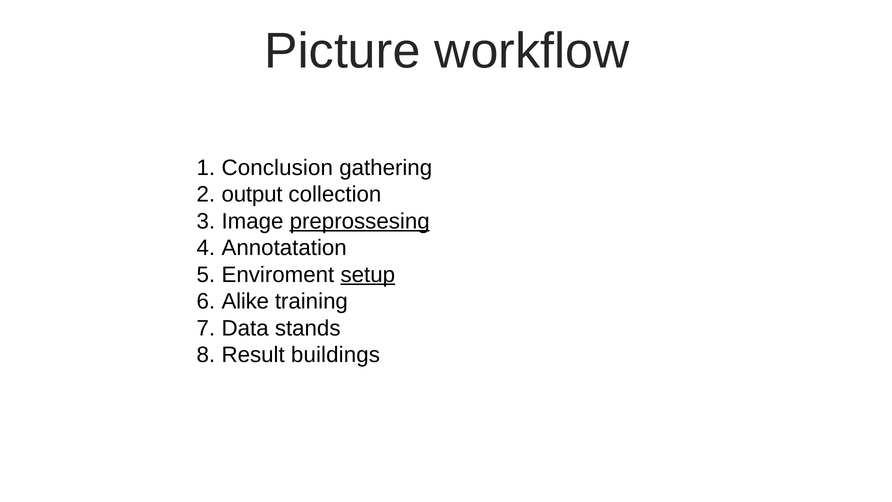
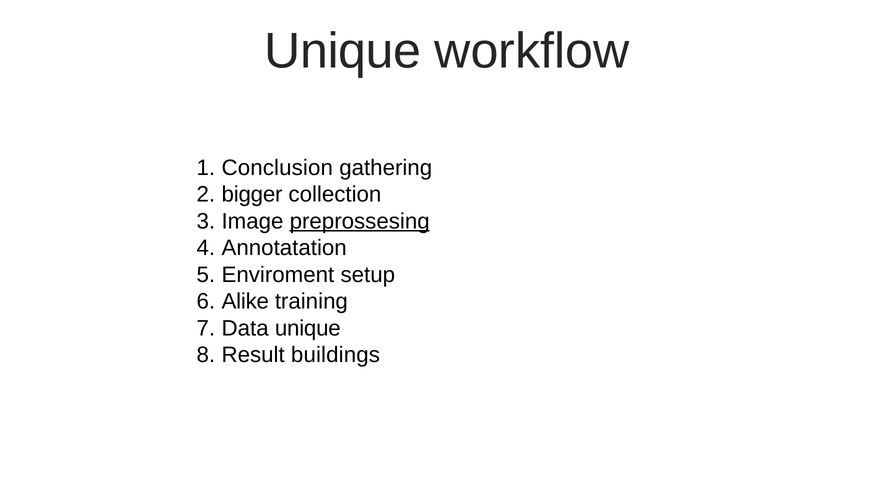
Picture at (342, 51): Picture -> Unique
output: output -> bigger
setup underline: present -> none
Data stands: stands -> unique
